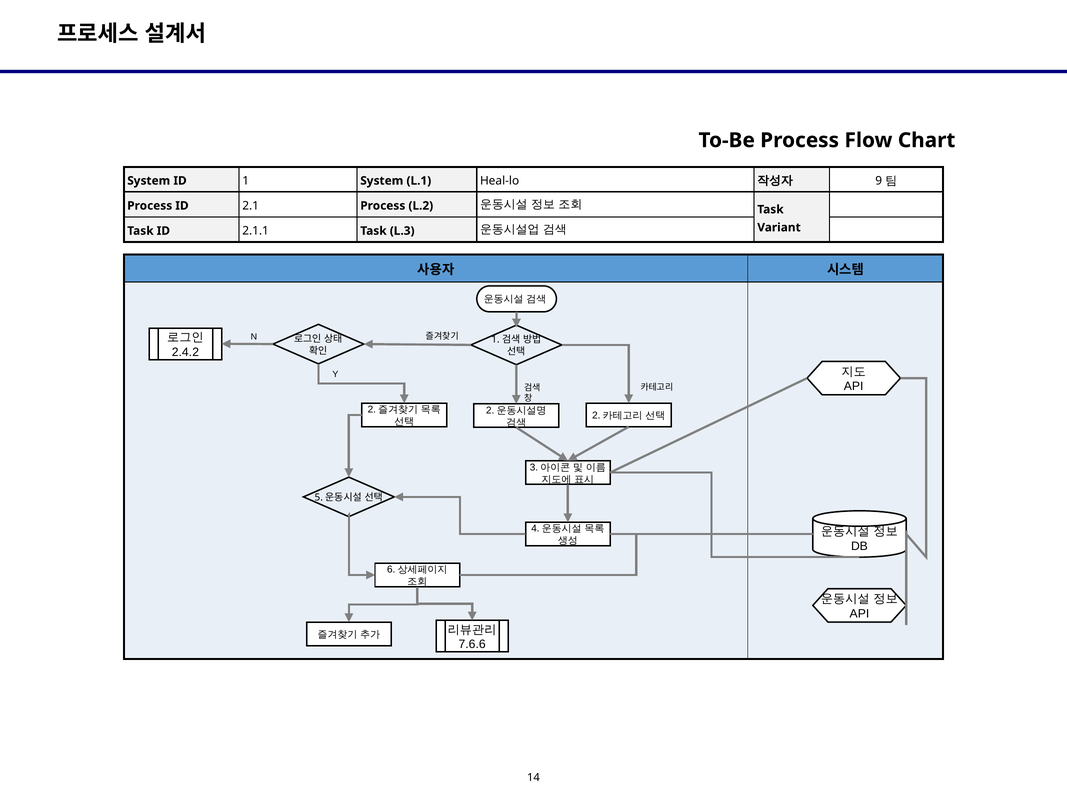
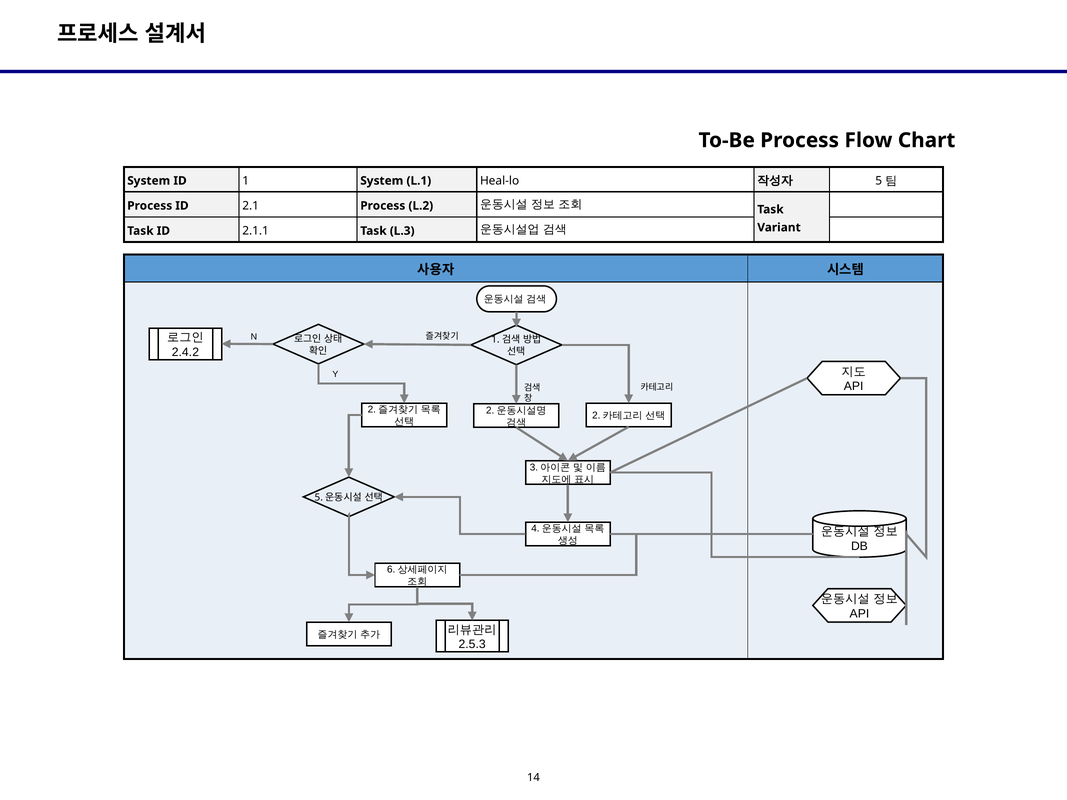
9: 9 -> 5
7.6.6: 7.6.6 -> 2.5.3
